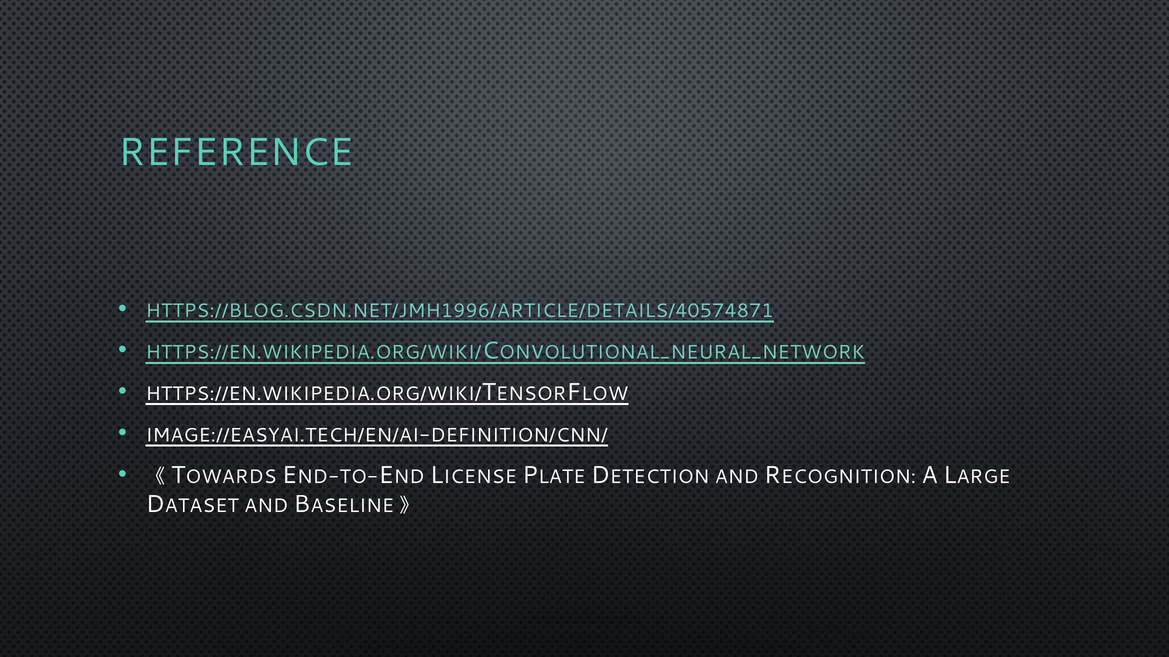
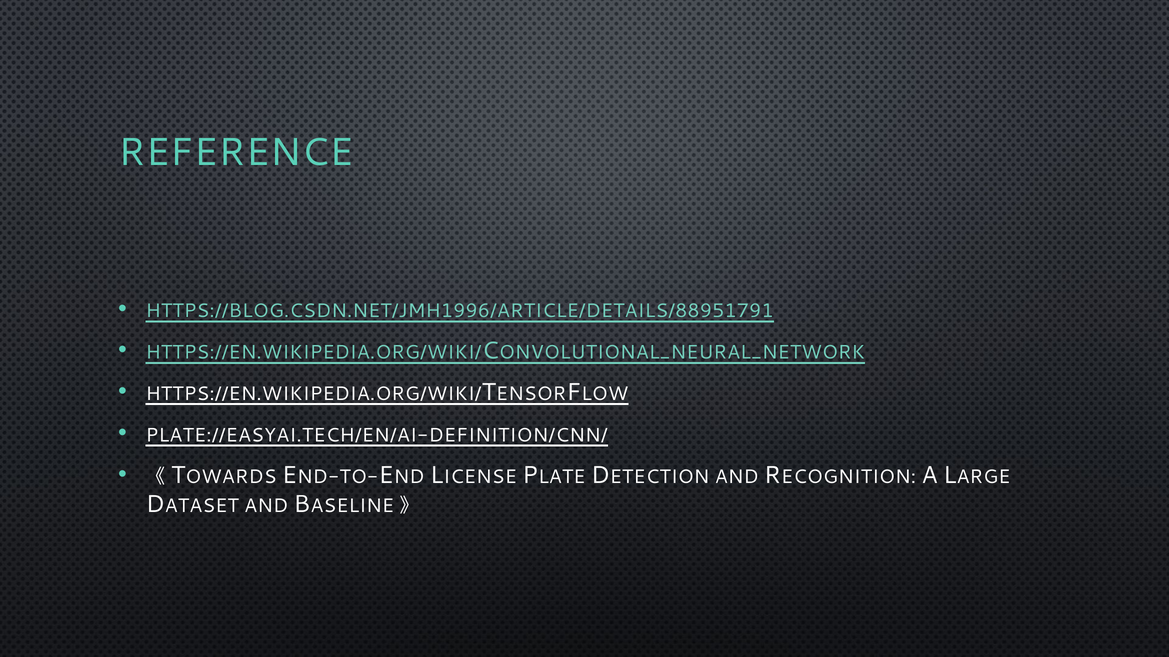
HTTPS://BLOG.CSDN.NET/JMH1996/ARTICLE/DETAILS/40574871: HTTPS://BLOG.CSDN.NET/JMH1996/ARTICLE/DETAILS/40574871 -> HTTPS://BLOG.CSDN.NET/JMH1996/ARTICLE/DETAILS/88951791
IMAGE://EASYAI.TECH/EN/AI-DEFINITION/CNN/: IMAGE://EASYAI.TECH/EN/AI-DEFINITION/CNN/ -> PLATE://EASYAI.TECH/EN/AI-DEFINITION/CNN/
